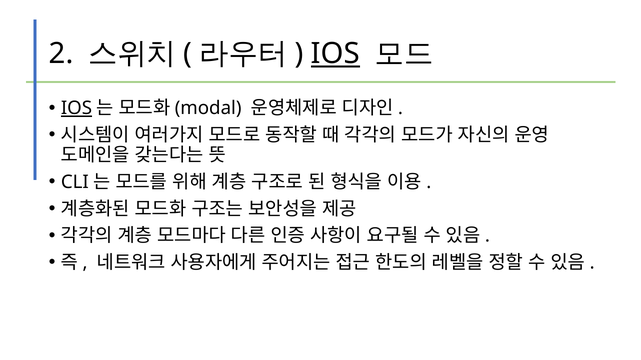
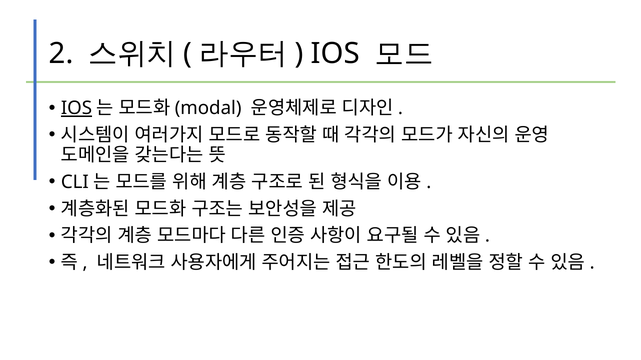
IOS at (336, 54) underline: present -> none
